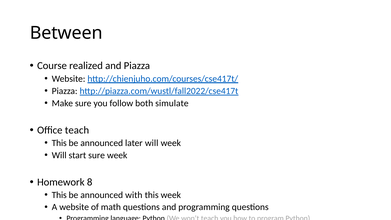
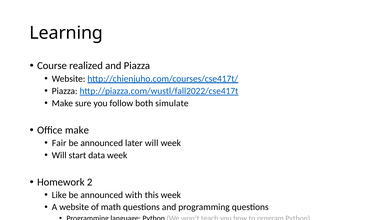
Between: Between -> Learning
Office teach: teach -> make
This at (59, 143): This -> Fair
start sure: sure -> data
8: 8 -> 2
This at (59, 195): This -> Like
